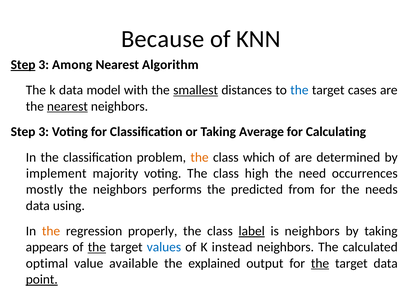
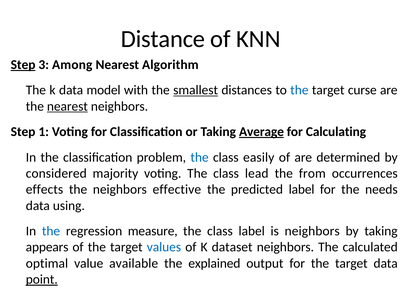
Because: Because -> Distance
cases: cases -> curse
3 at (44, 132): 3 -> 1
Average underline: none -> present
the at (200, 157) colour: orange -> blue
which: which -> easily
implement: implement -> considered
high: high -> lead
need: need -> from
mostly: mostly -> effects
performs: performs -> effective
predicted from: from -> label
the at (51, 231) colour: orange -> blue
properly: properly -> measure
label at (252, 231) underline: present -> none
the at (97, 247) underline: present -> none
instead: instead -> dataset
the at (320, 263) underline: present -> none
